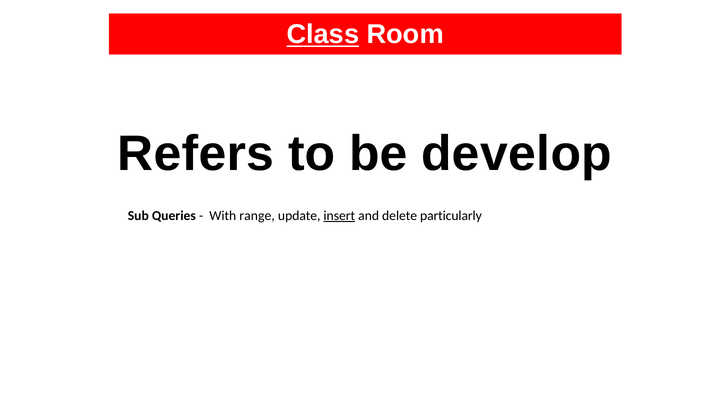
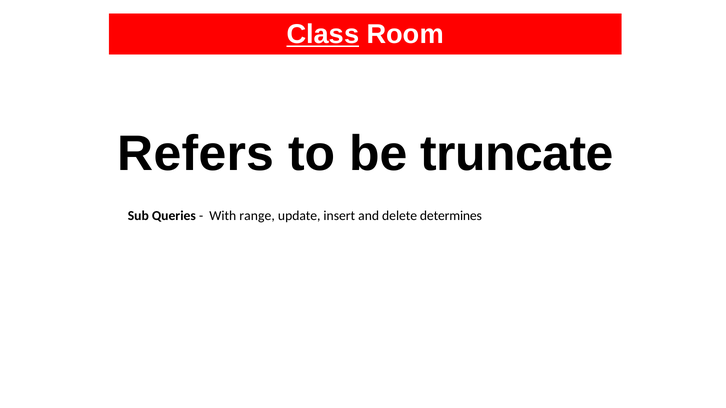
develop: develop -> truncate
insert underline: present -> none
particularly: particularly -> determines
